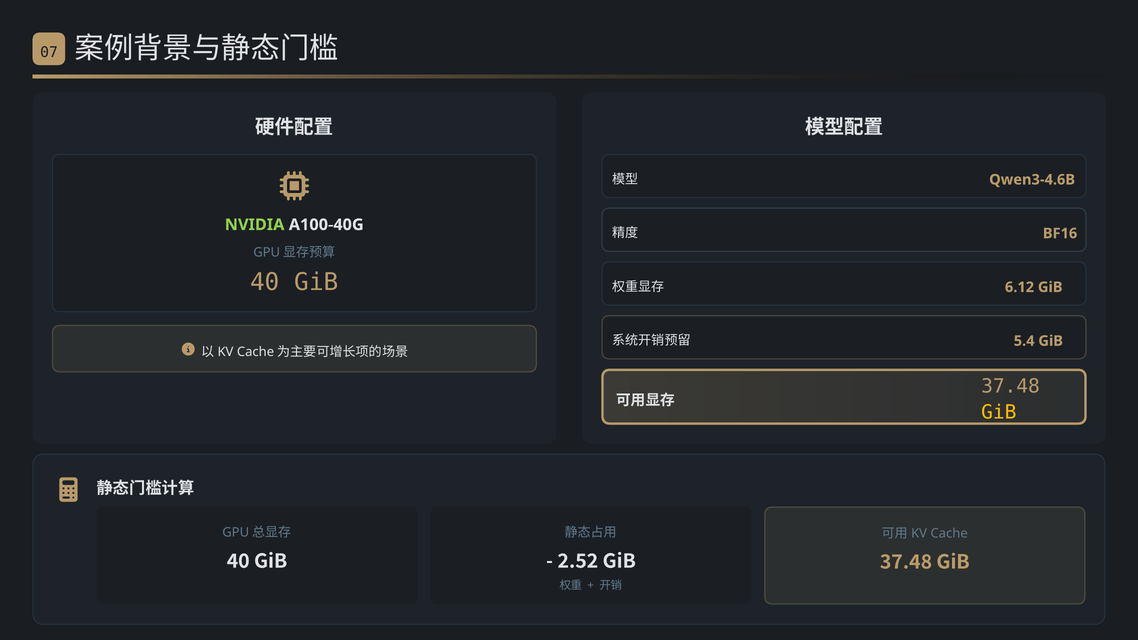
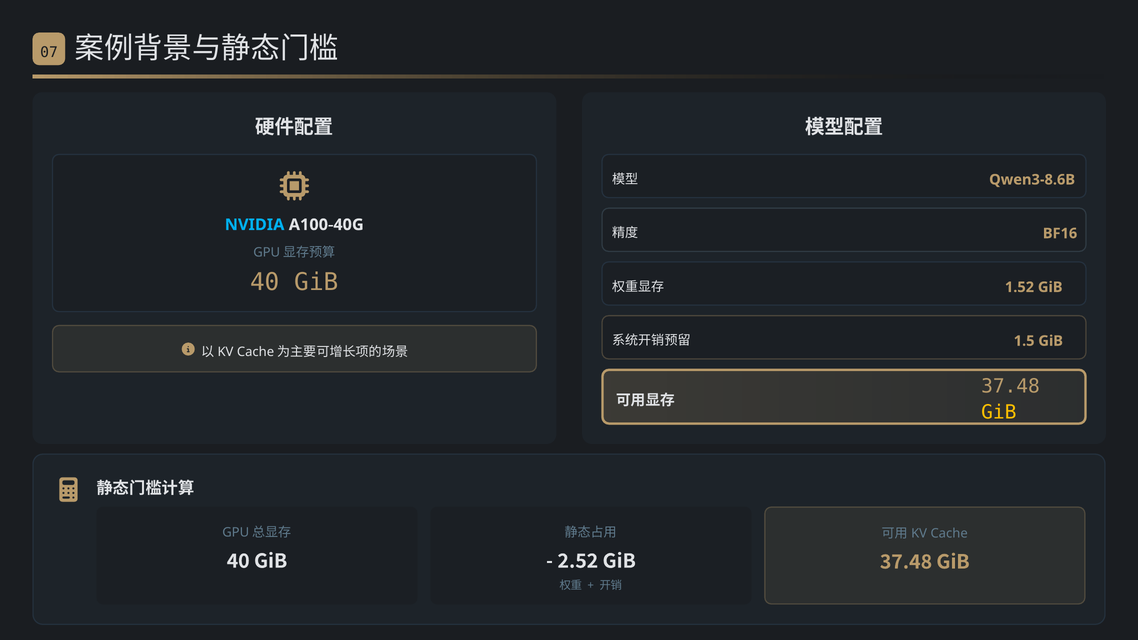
Qwen3-4.6B: Qwen3-4.6B -> Qwen3-8.6B
NVIDIA colour: light green -> light blue
6.12: 6.12 -> 1.52
5.4: 5.4 -> 1.5
